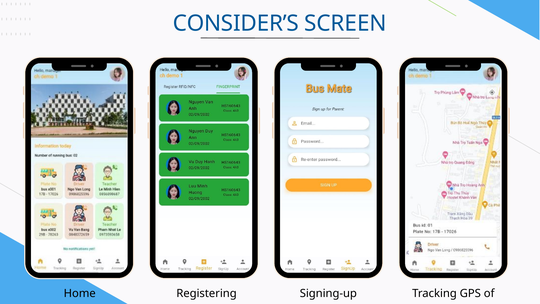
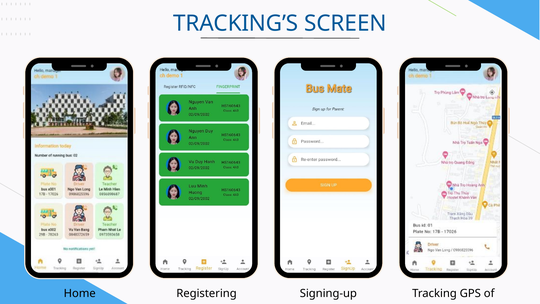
CONSIDER’S: CONSIDER’S -> TRACKING’S
